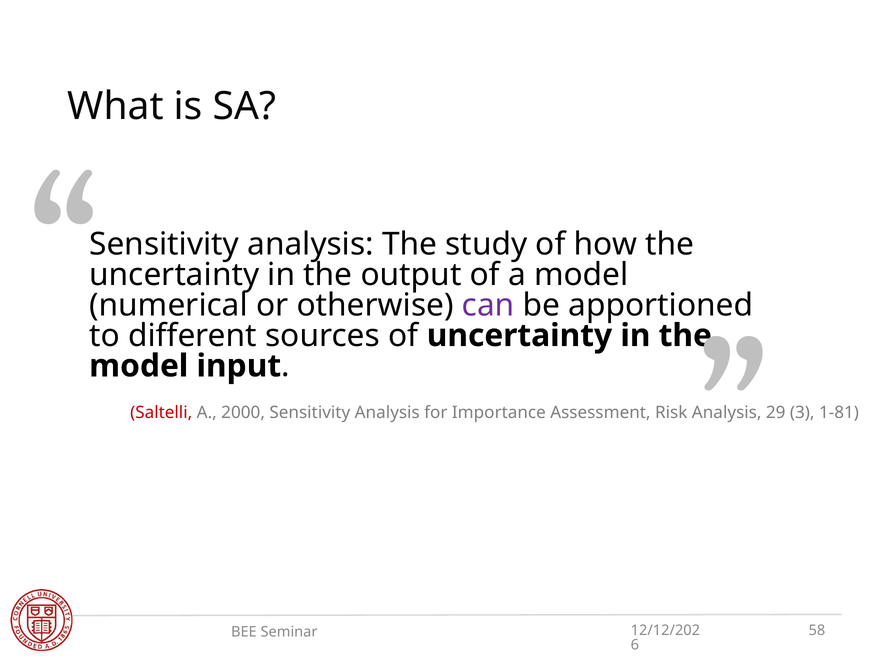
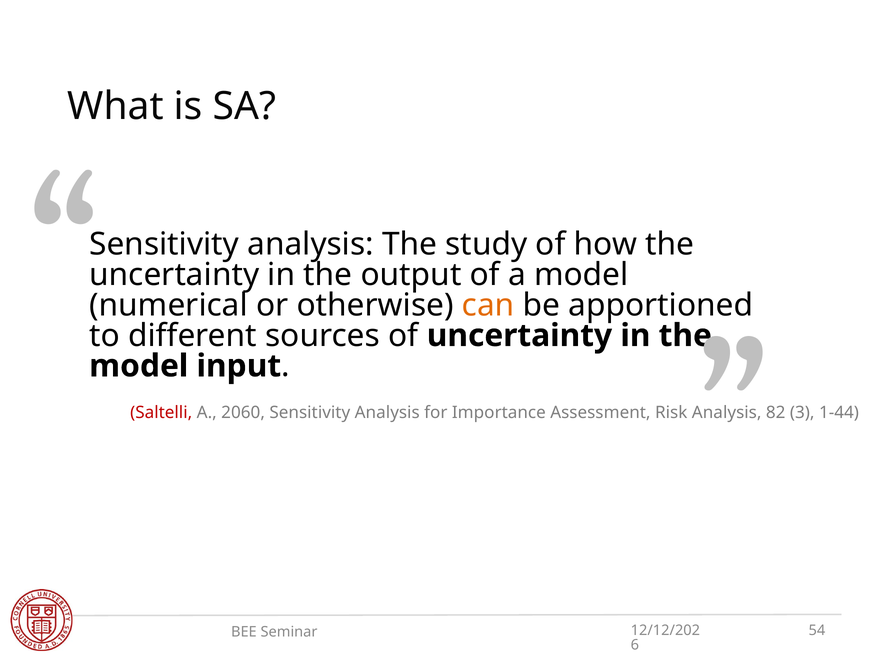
can colour: purple -> orange
2000: 2000 -> 2060
29: 29 -> 82
1-81: 1-81 -> 1-44
58: 58 -> 54
